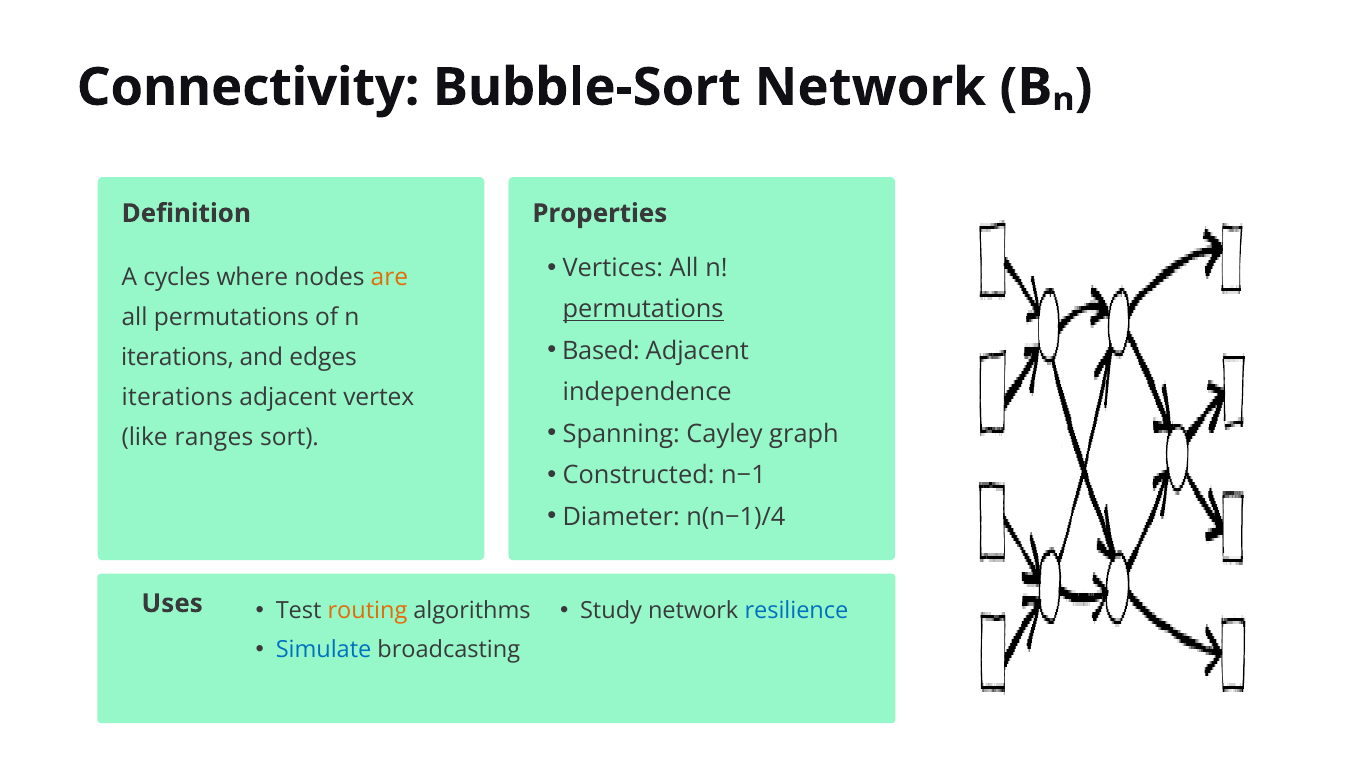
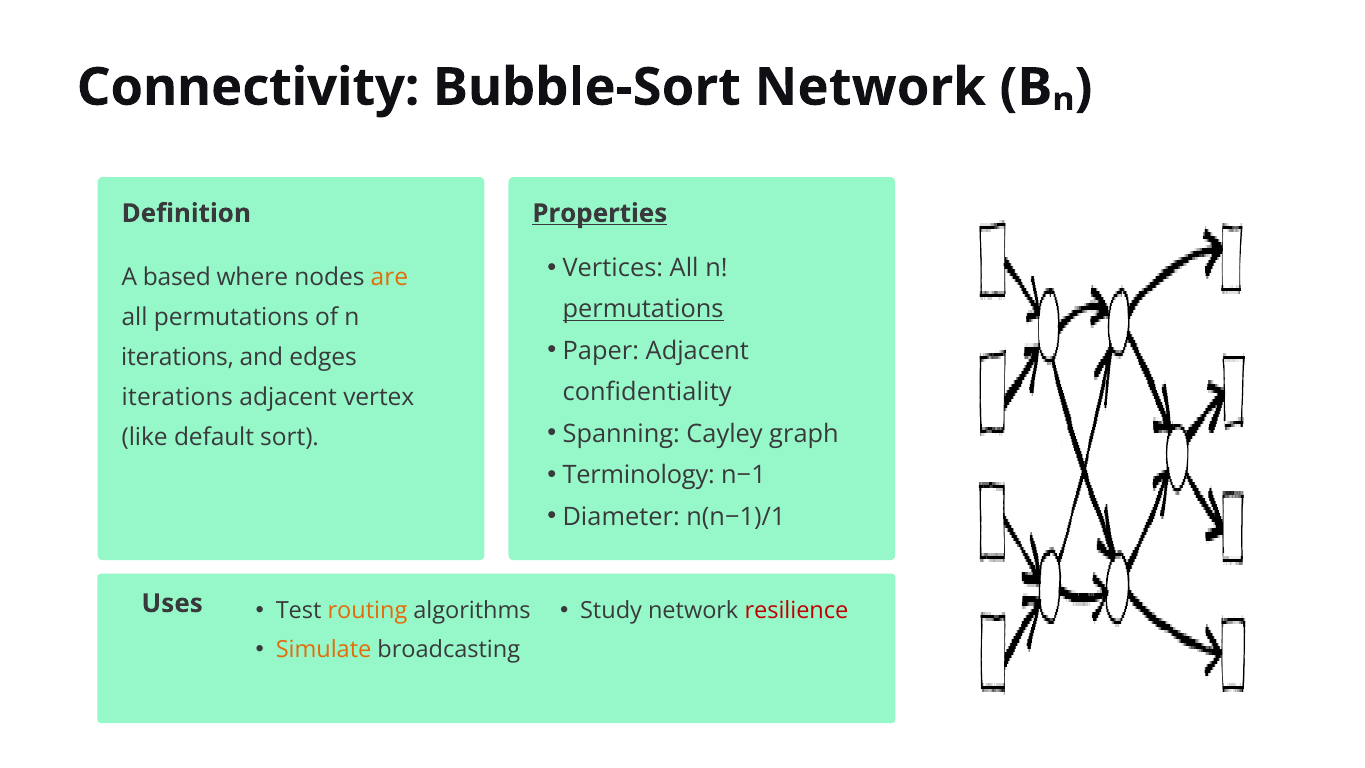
Properties underline: none -> present
cycles: cycles -> based
Based: Based -> Paper
independence: independence -> confidentiality
ranges: ranges -> default
Constructed: Constructed -> Terminology
n(n−1)/4: n(n−1)/4 -> n(n−1)/1
resilience colour: blue -> red
Simulate colour: blue -> orange
